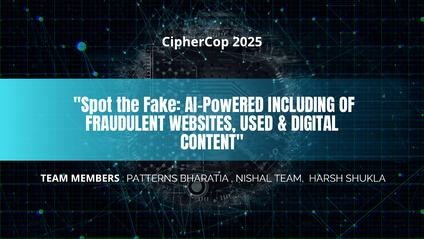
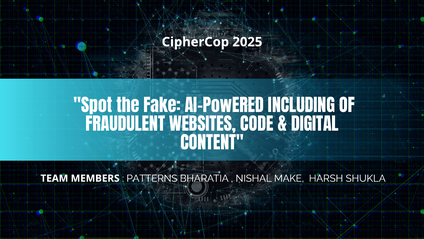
USED: USED -> CODE
NISHAL TEAM: TEAM -> MAKE
